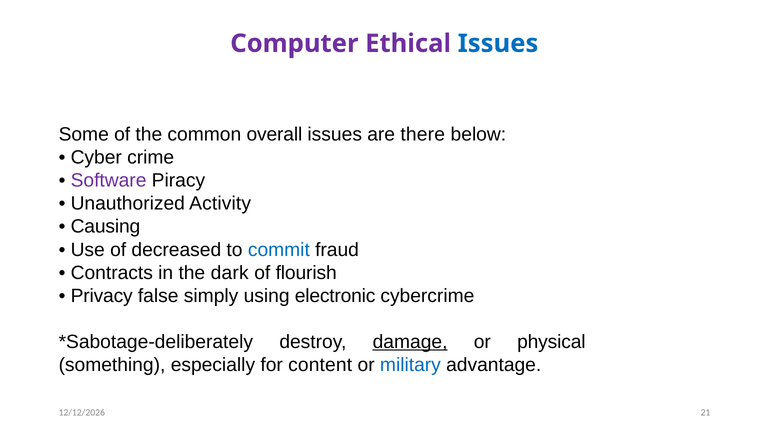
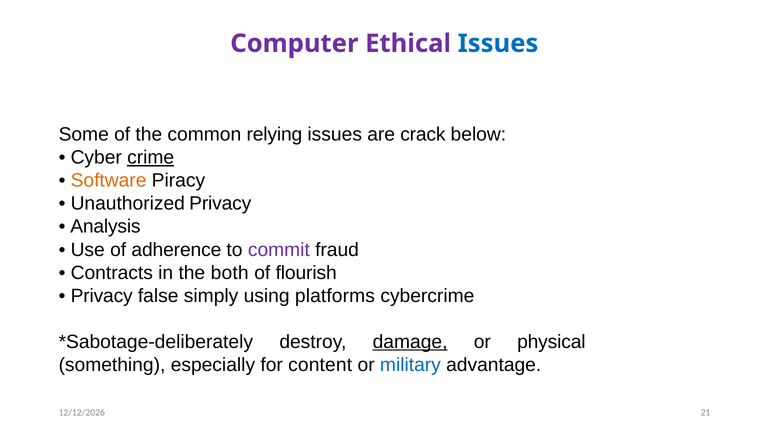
overall: overall -> relying
there: there -> crack
crime underline: none -> present
Software colour: purple -> orange
Unauthorized Activity: Activity -> Privacy
Causing: Causing -> Analysis
decreased: decreased -> adherence
commit colour: blue -> purple
dark: dark -> both
electronic: electronic -> platforms
